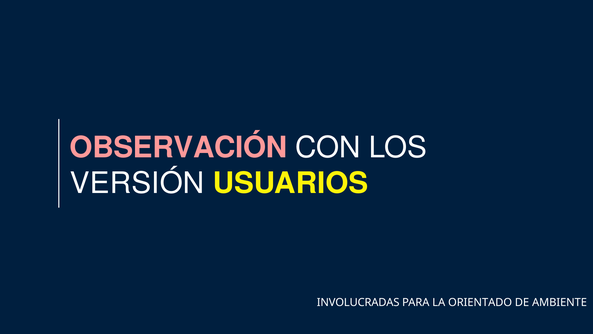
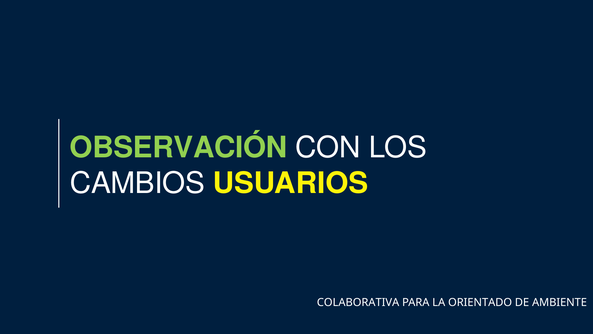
OBSERVACIÓN colour: pink -> light green
VERSIÓN: VERSIÓN -> CAMBIOS
INVOLUCRADAS: INVOLUCRADAS -> COLABORATIVA
